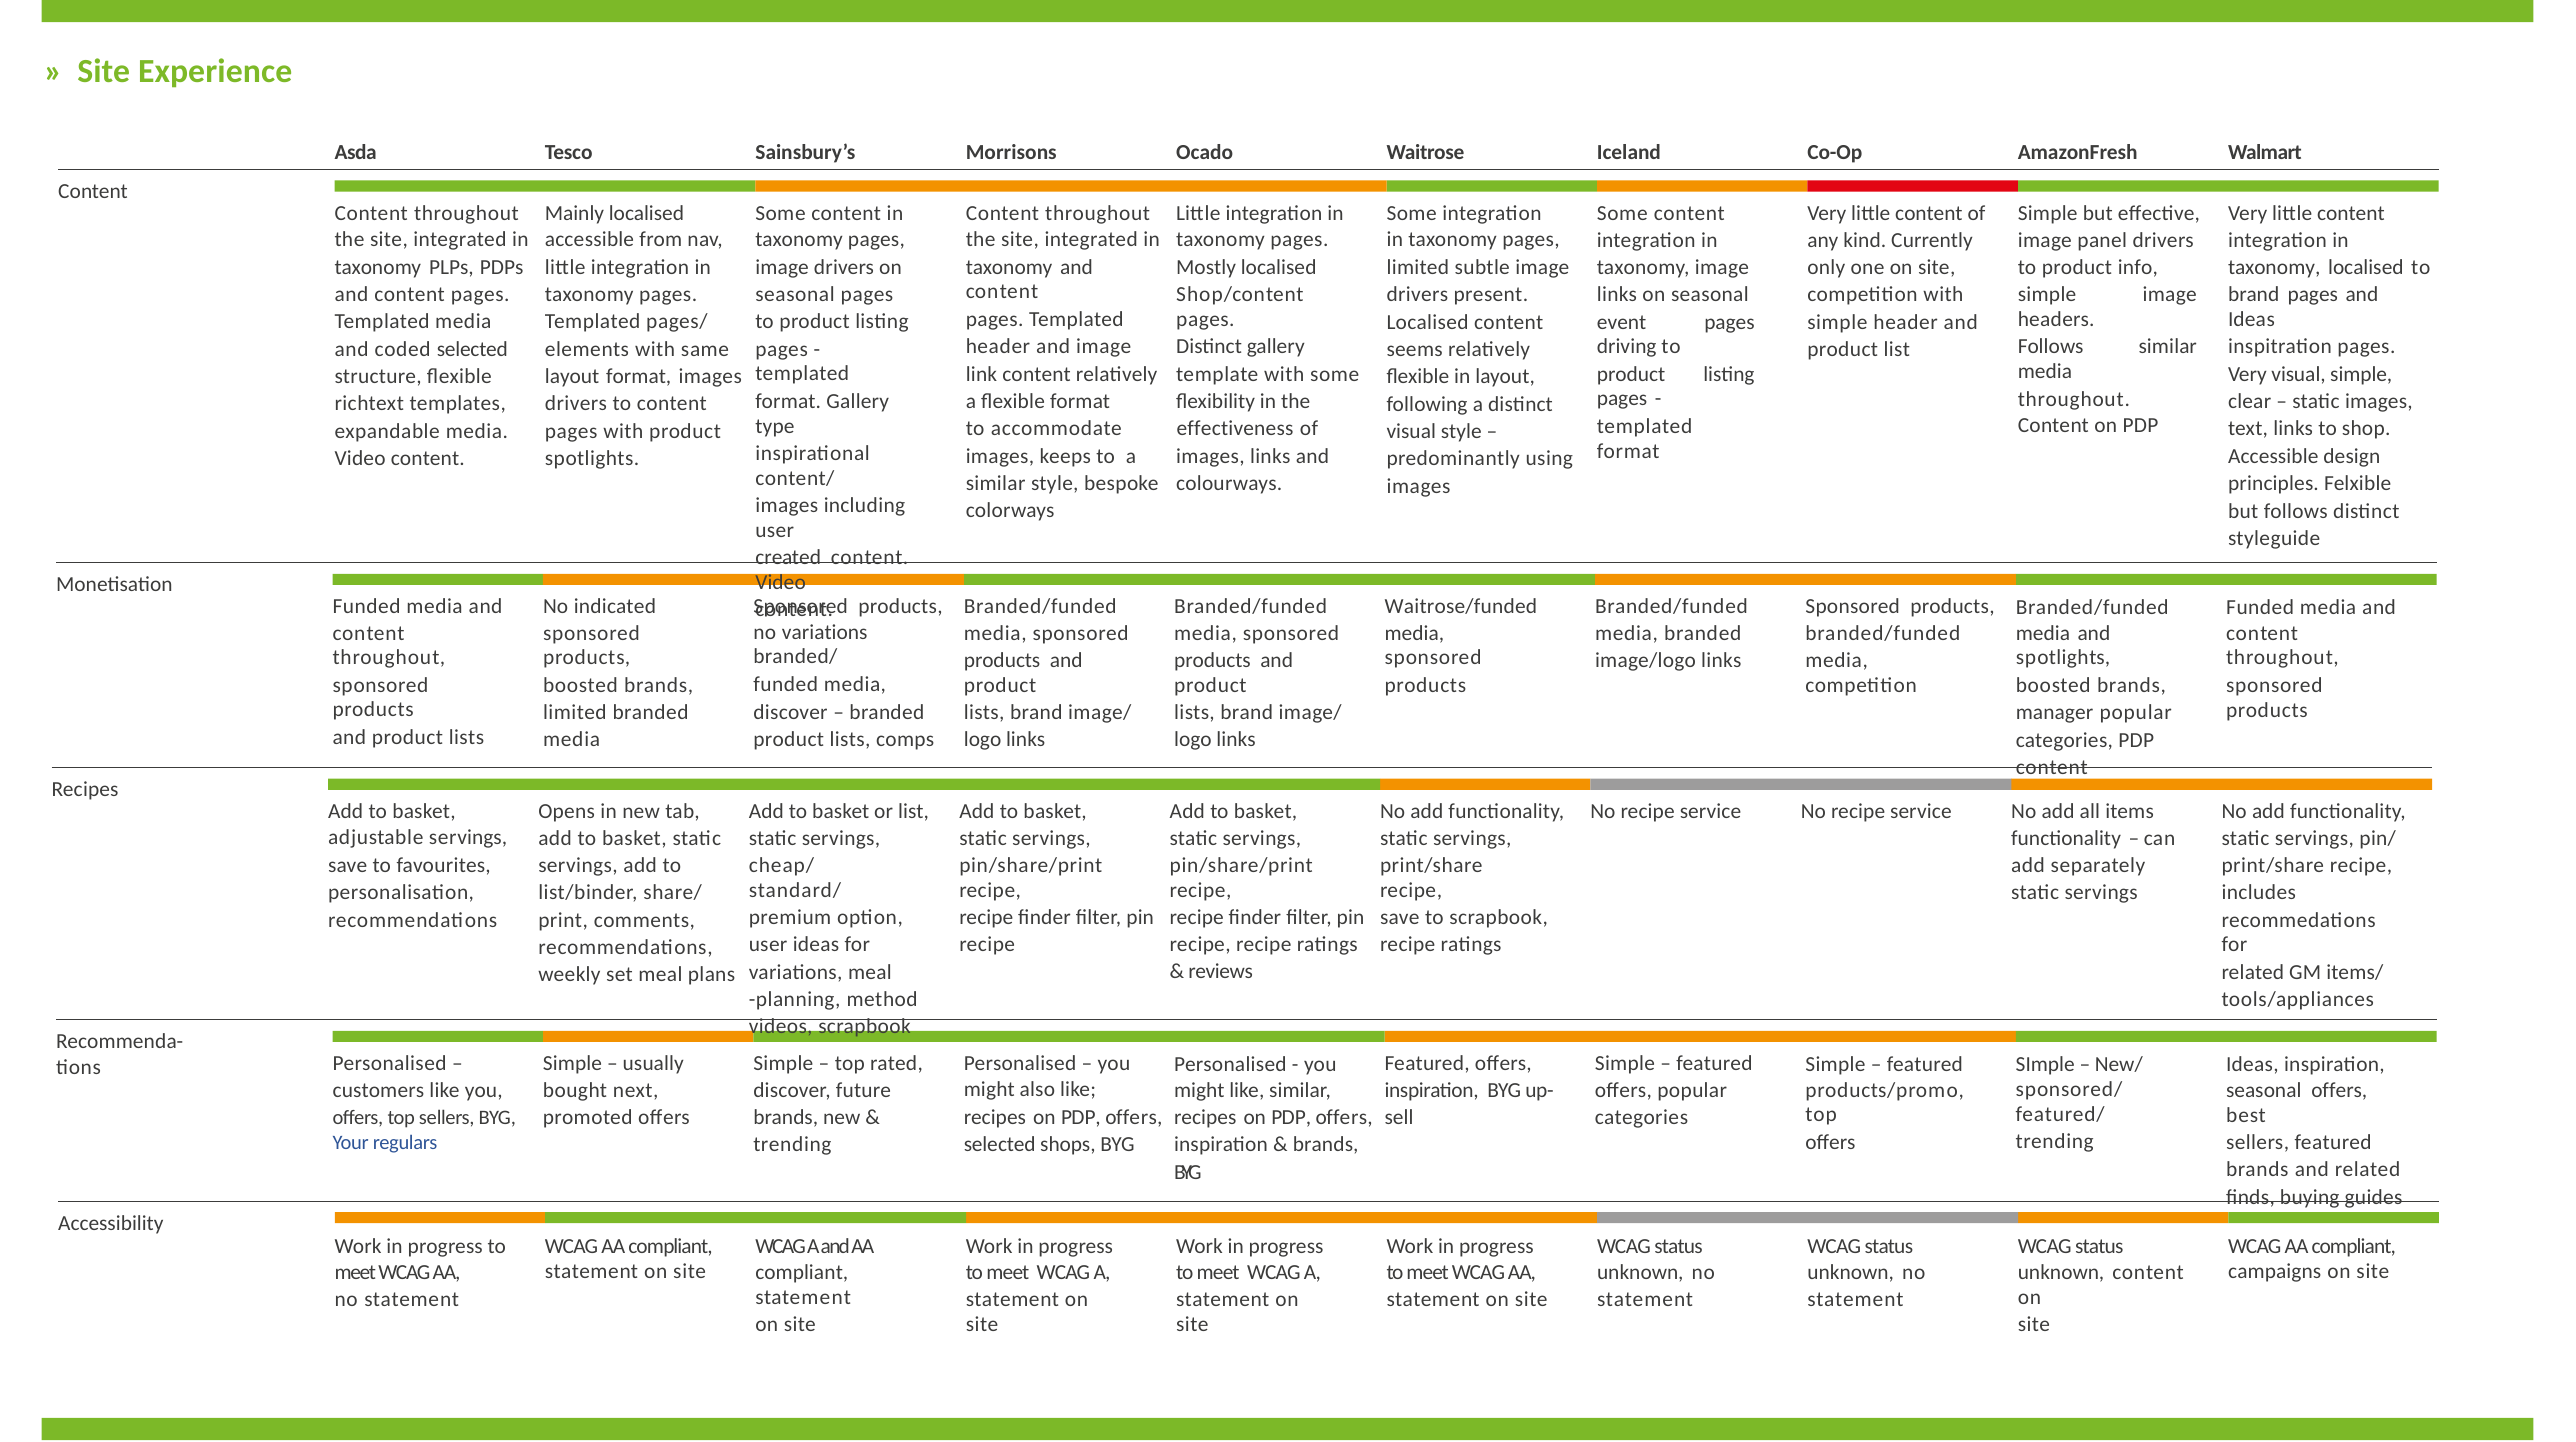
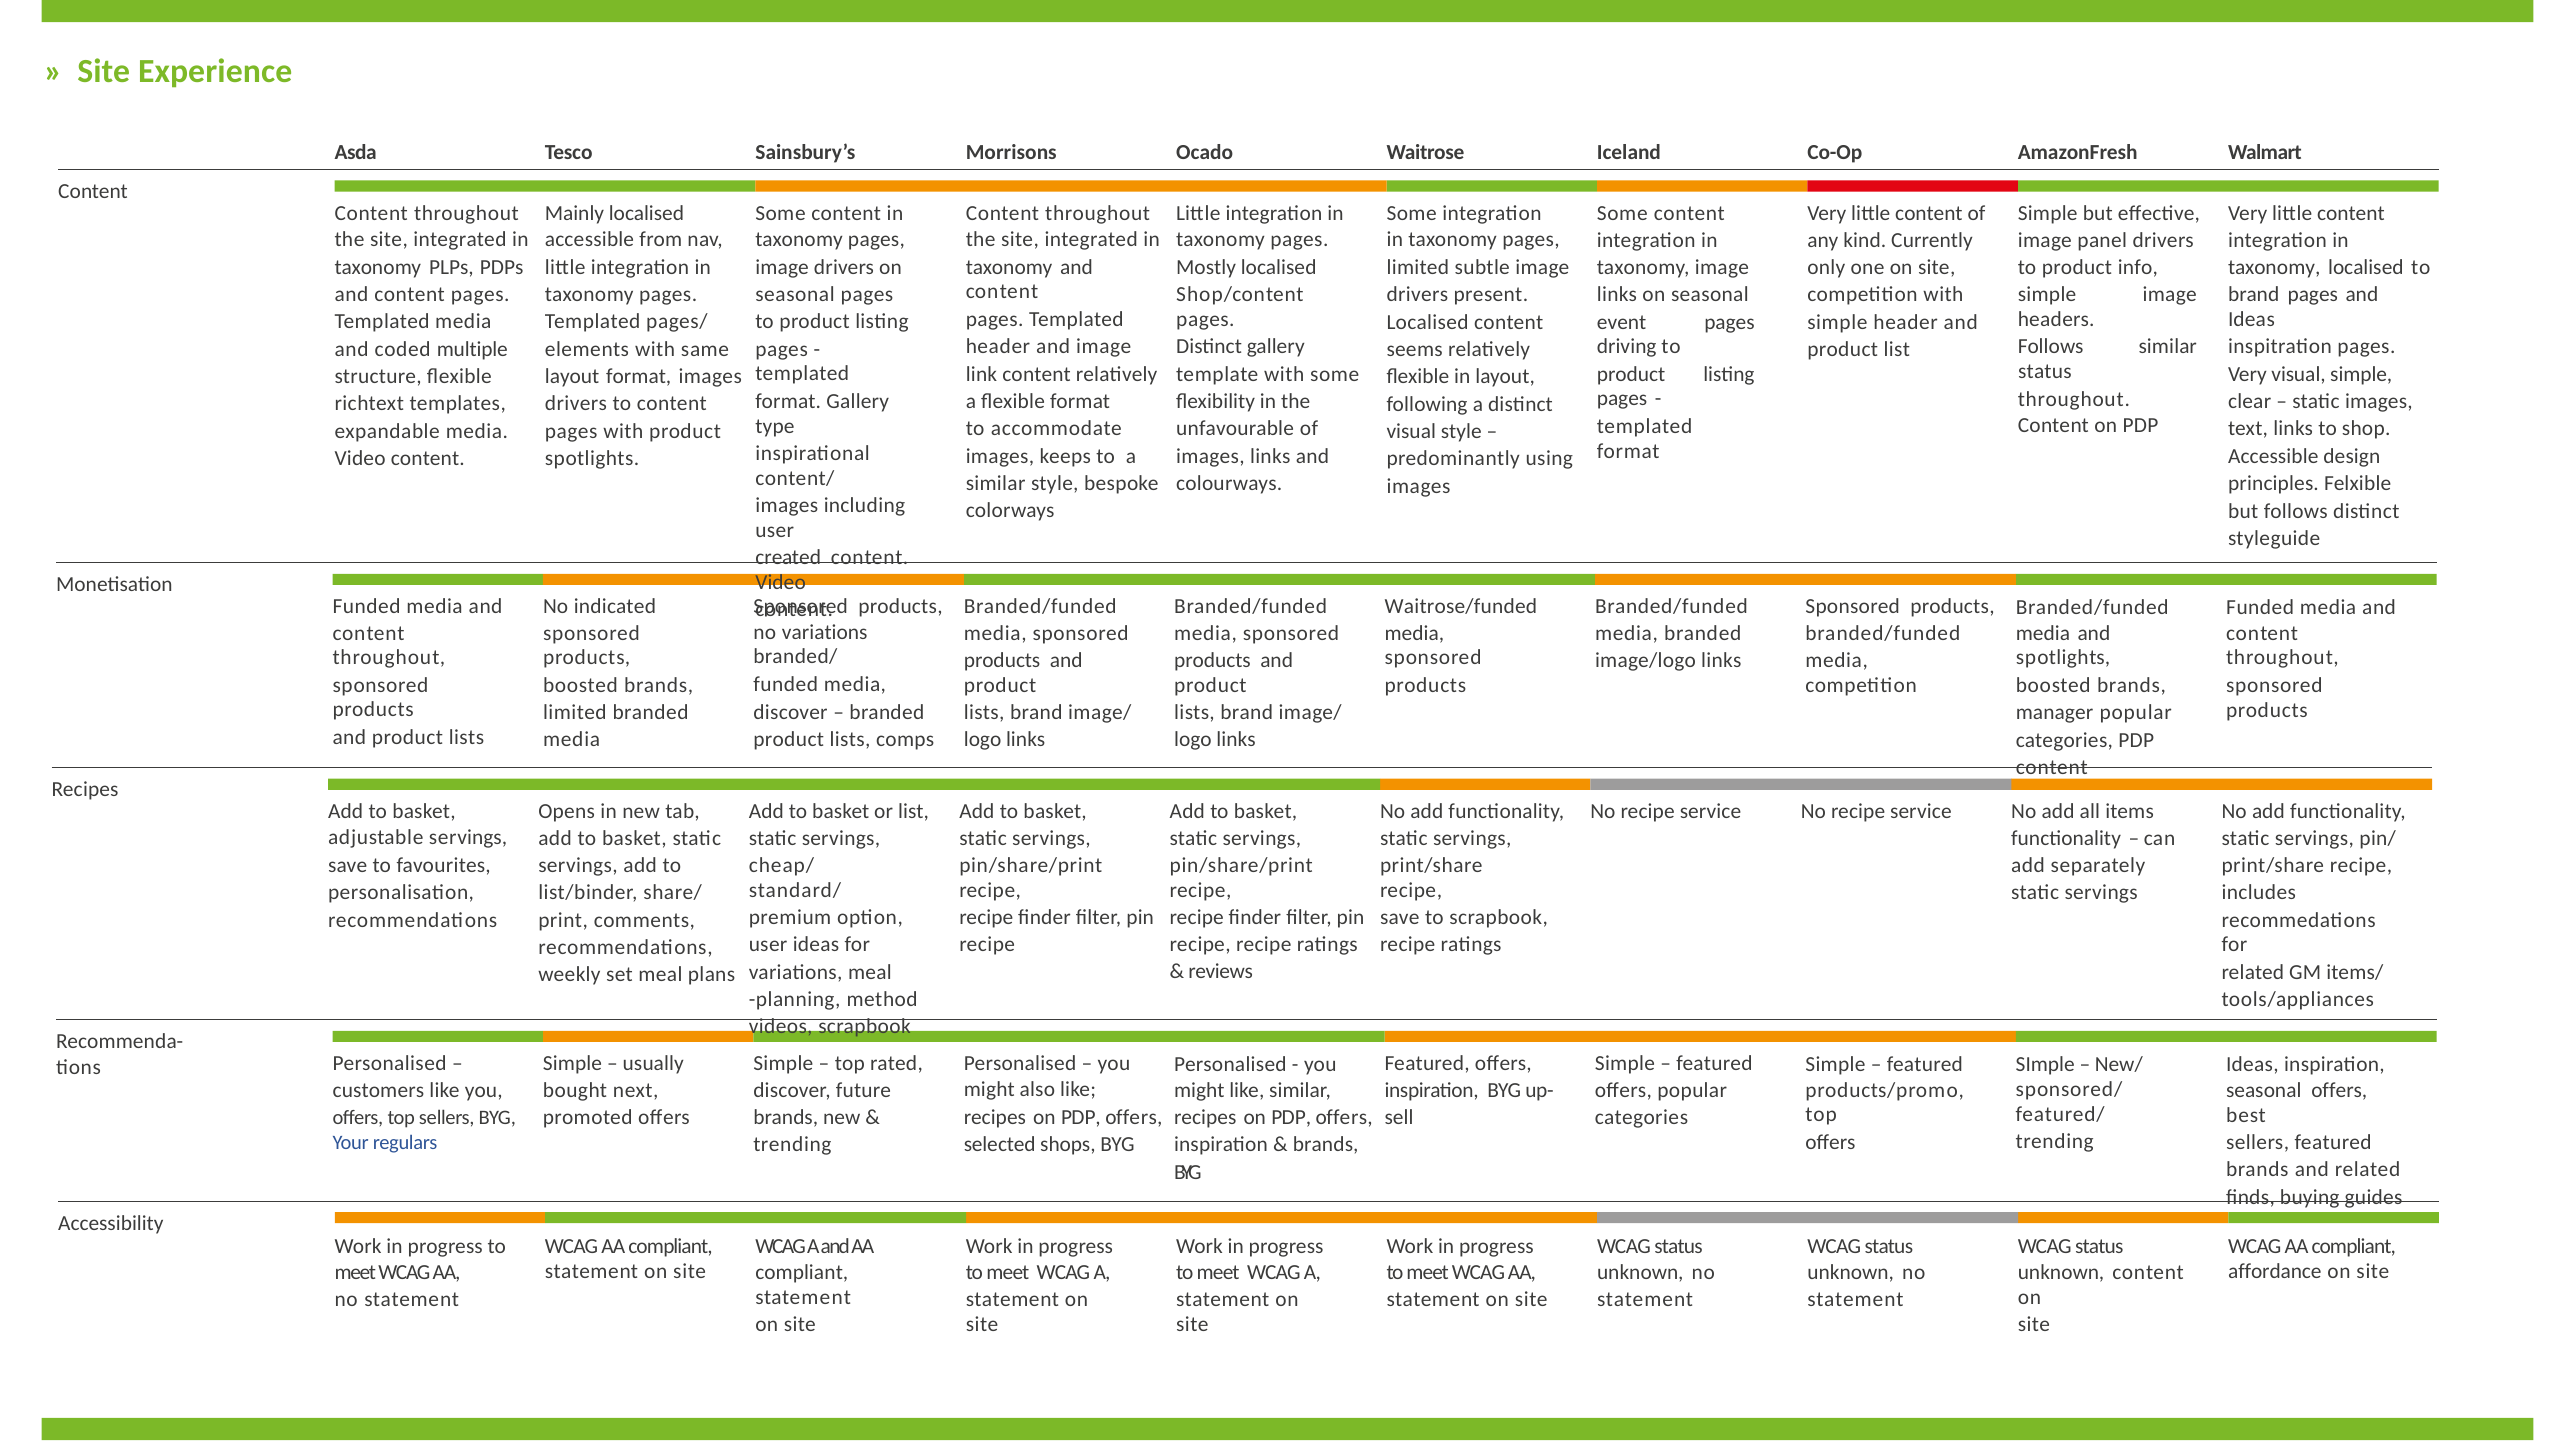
coded selected: selected -> multiple
media at (2045, 372): media -> status
effectiveness: effectiveness -> unfavourable
campaigns: campaigns -> affordance
